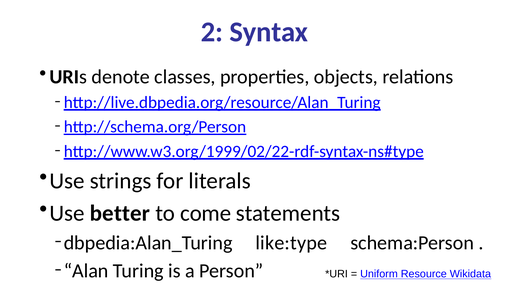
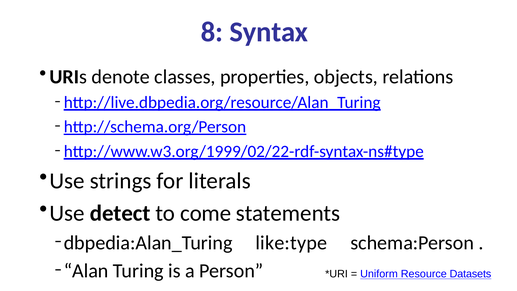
2: 2 -> 8
better: better -> detect
Wikidata: Wikidata -> Datasets
